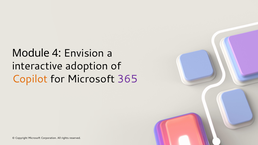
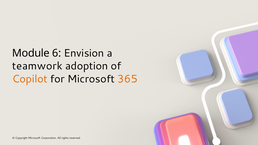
4: 4 -> 6
interactive: interactive -> teamwork
365 colour: purple -> orange
